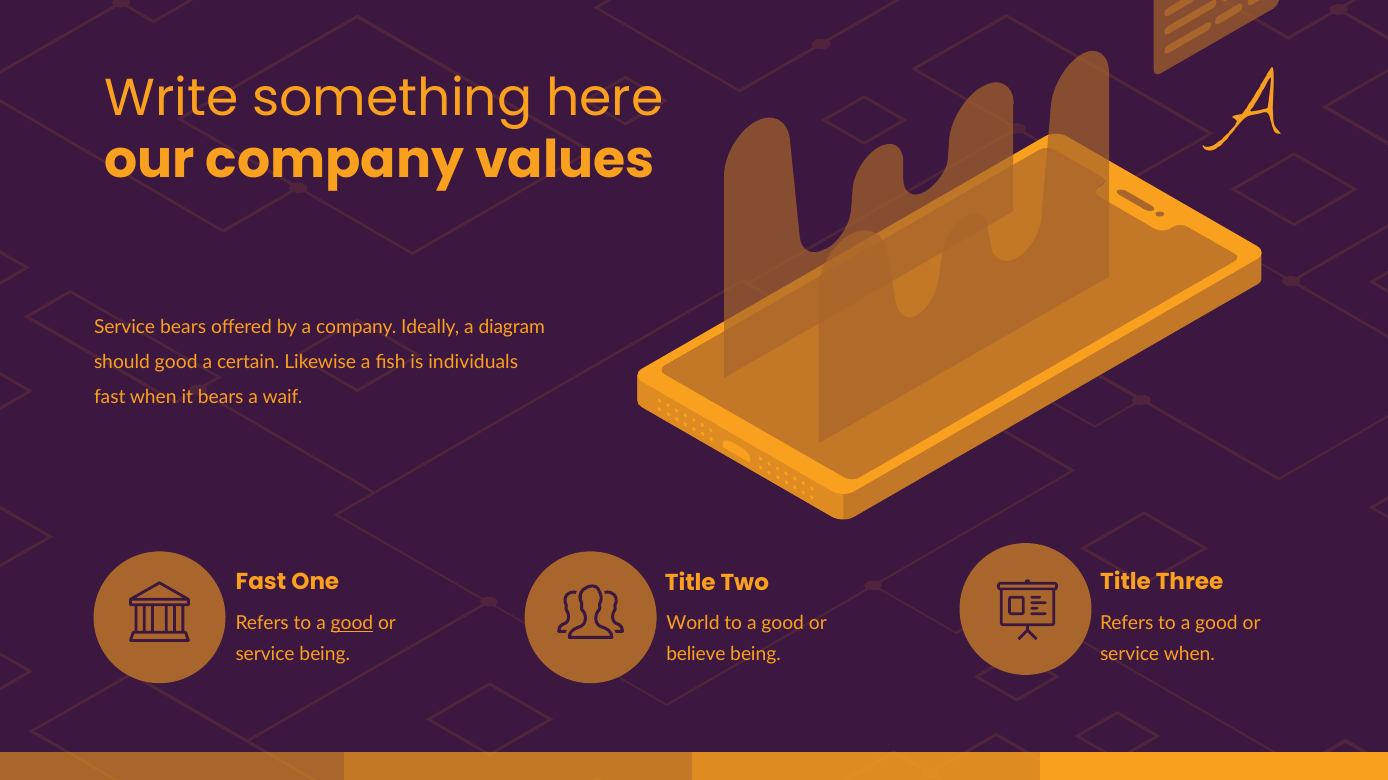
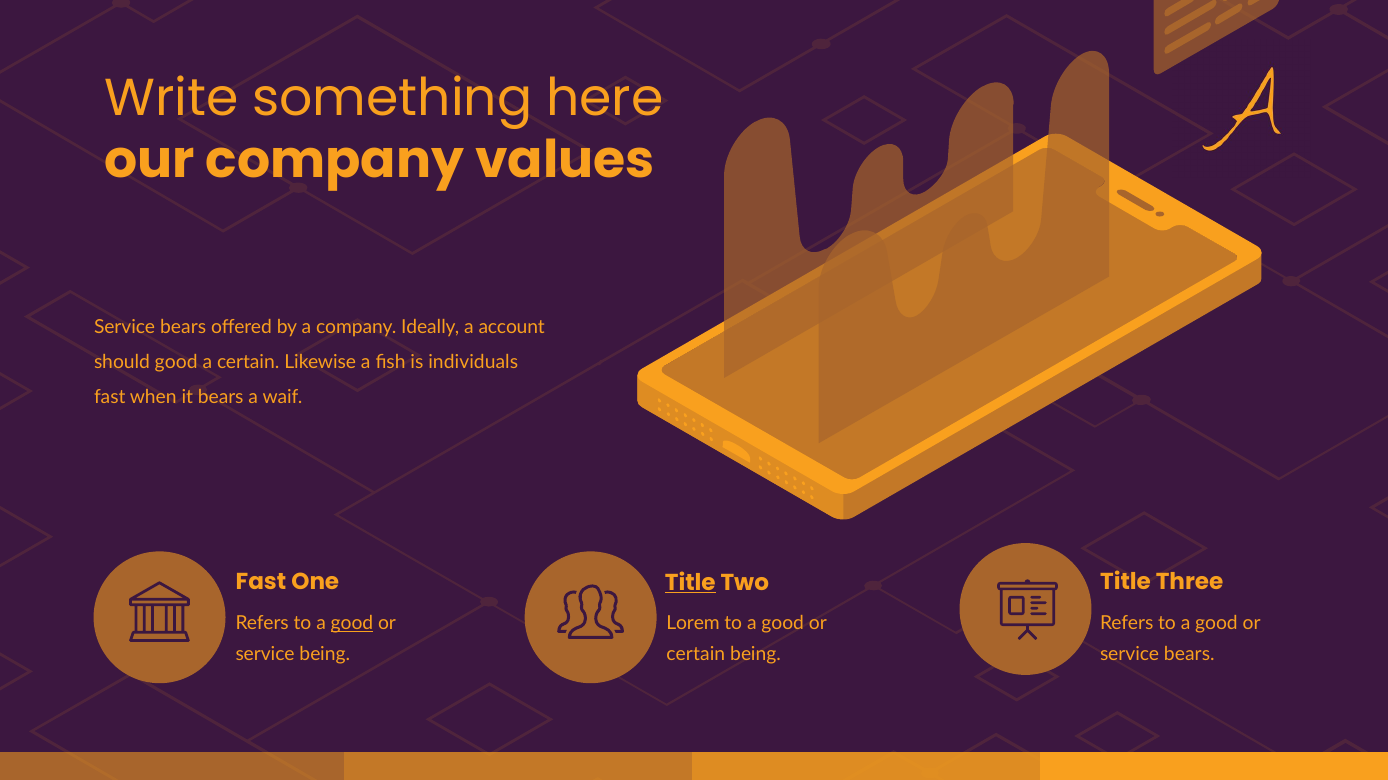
diagram: diagram -> account
Title at (690, 583) underline: none -> present
World: World -> Lorem
believe at (696, 655): believe -> certain
when at (1189, 655): when -> bears
